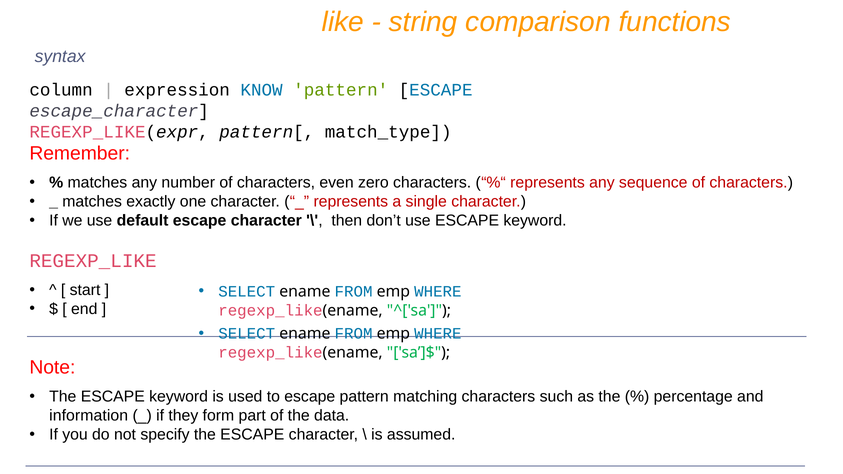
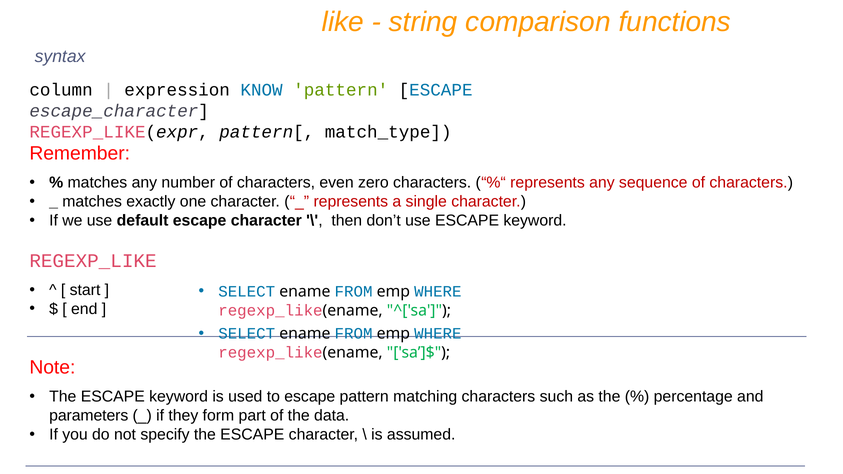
information: information -> parameters
